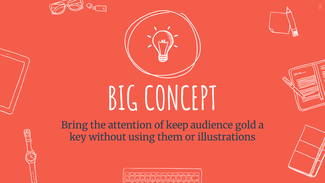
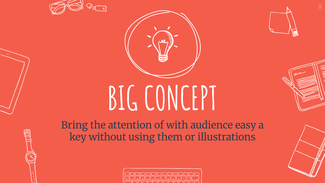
keep: keep -> with
gold: gold -> easy
